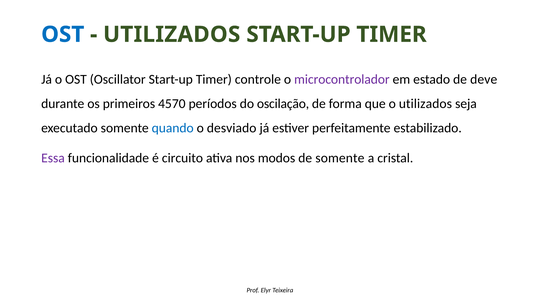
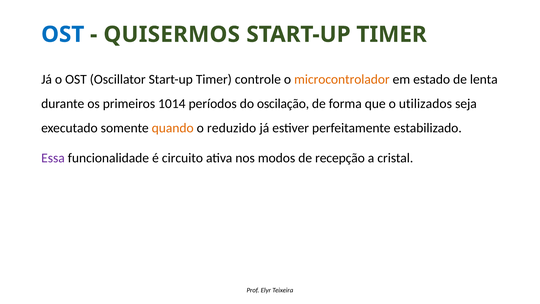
UTILIZADOS at (172, 34): UTILIZADOS -> QUISERMOS
microcontrolador colour: purple -> orange
deve: deve -> lenta
4570: 4570 -> 1014
quando colour: blue -> orange
desviado: desviado -> reduzido
de somente: somente -> recepção
